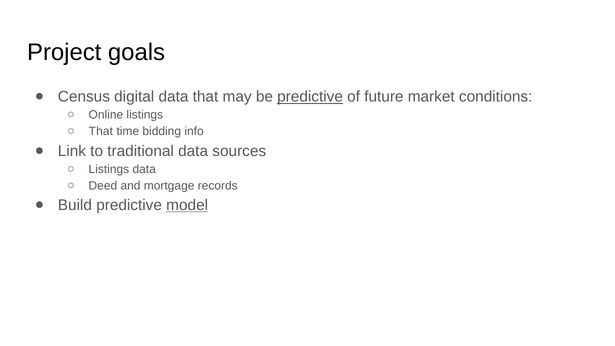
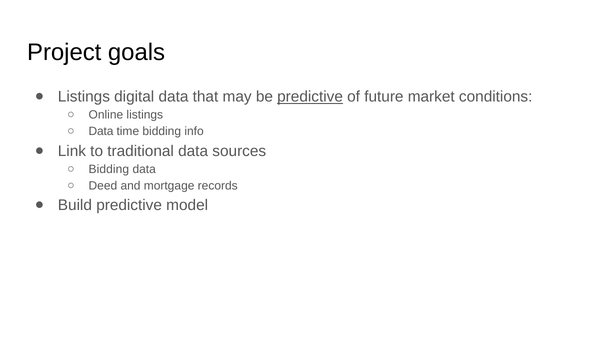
Census at (84, 97): Census -> Listings
That at (101, 131): That -> Data
Listings at (109, 169): Listings -> Bidding
model underline: present -> none
